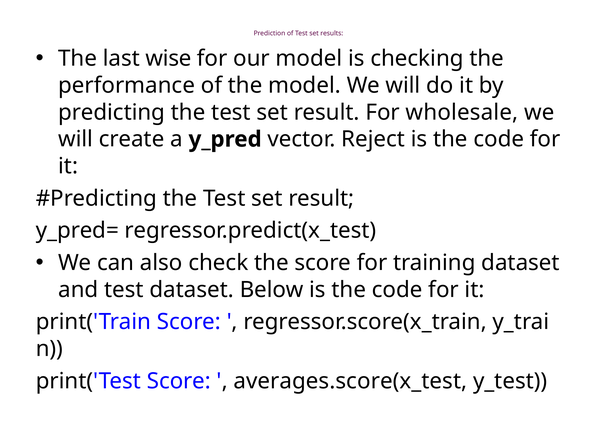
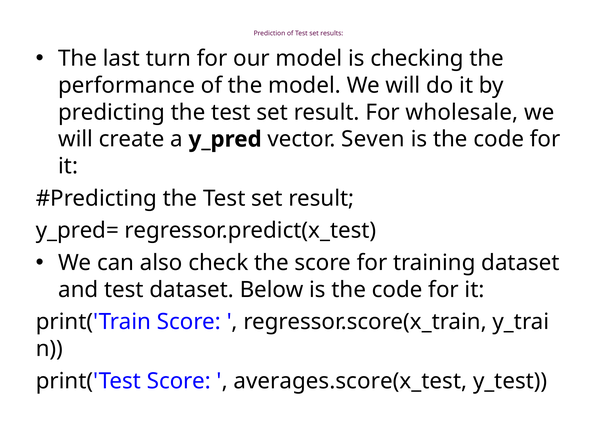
wise: wise -> turn
Reject: Reject -> Seven
